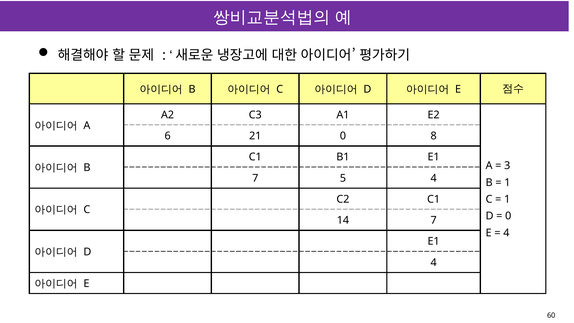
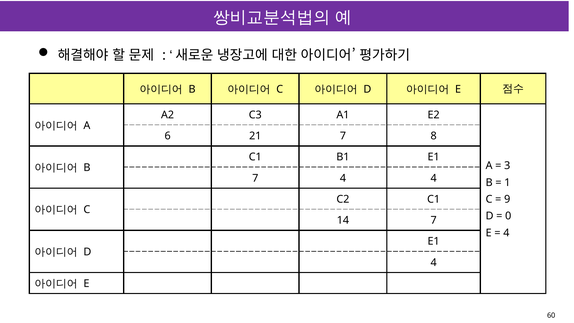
21 0: 0 -> 7
7 5: 5 -> 4
1 at (507, 199): 1 -> 9
